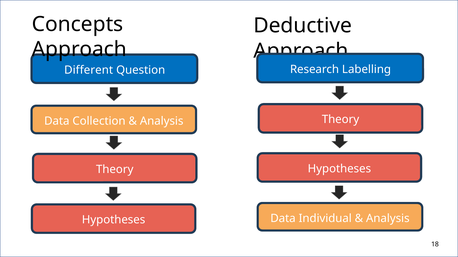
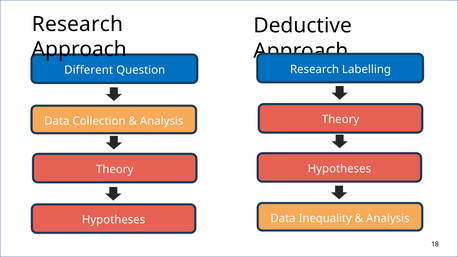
Concepts at (78, 24): Concepts -> Research
Individual: Individual -> Inequality
